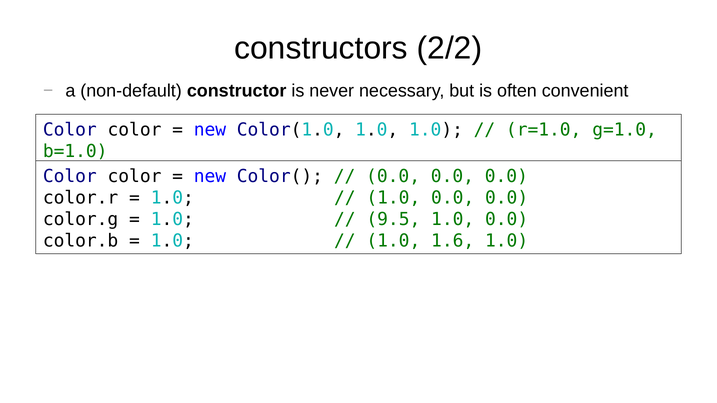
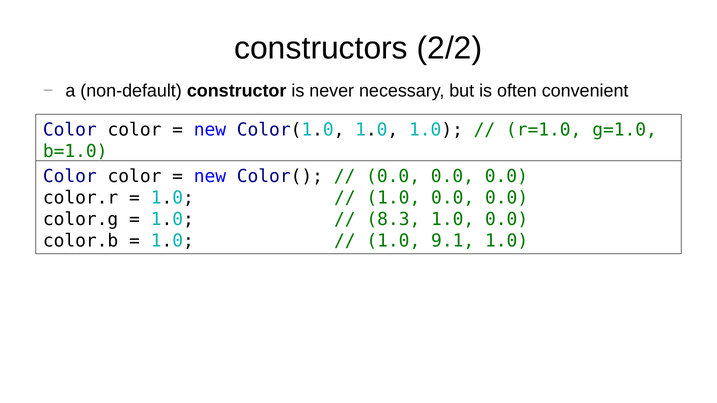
9.5: 9.5 -> 8.3
1.6: 1.6 -> 9.1
